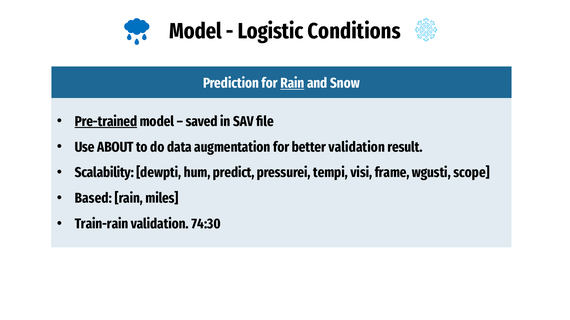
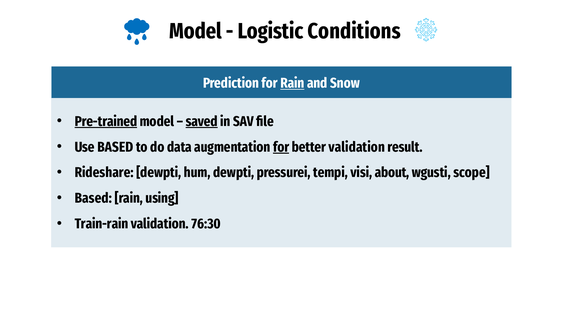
saved underline: none -> present
Use ABOUT: ABOUT -> BASED
for at (281, 147) underline: none -> present
Scalability: Scalability -> Rideshare
hum predict: predict -> dewpti
frame: frame -> about
miles: miles -> using
74:30: 74:30 -> 76:30
